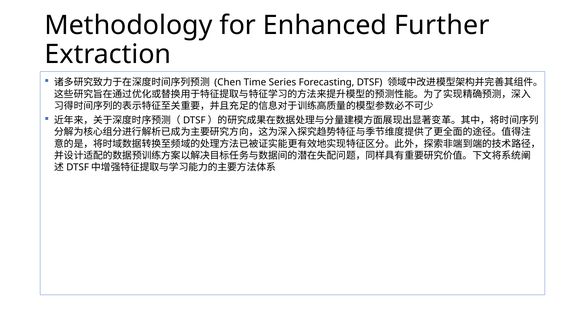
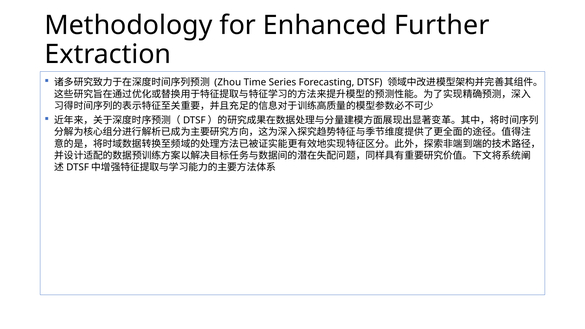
Chen: Chen -> Zhou
